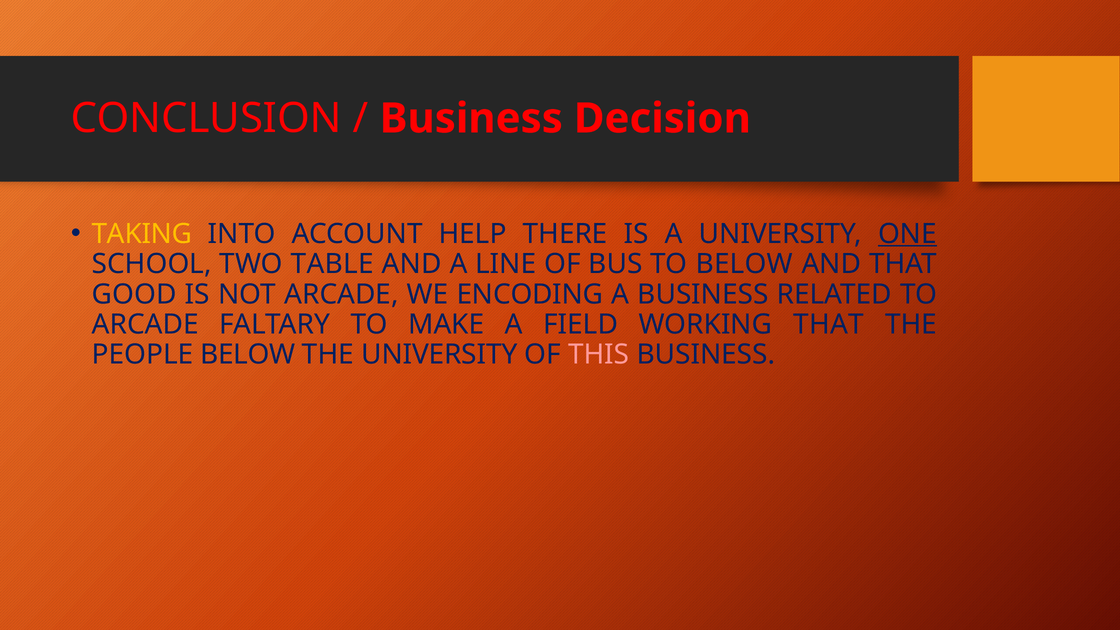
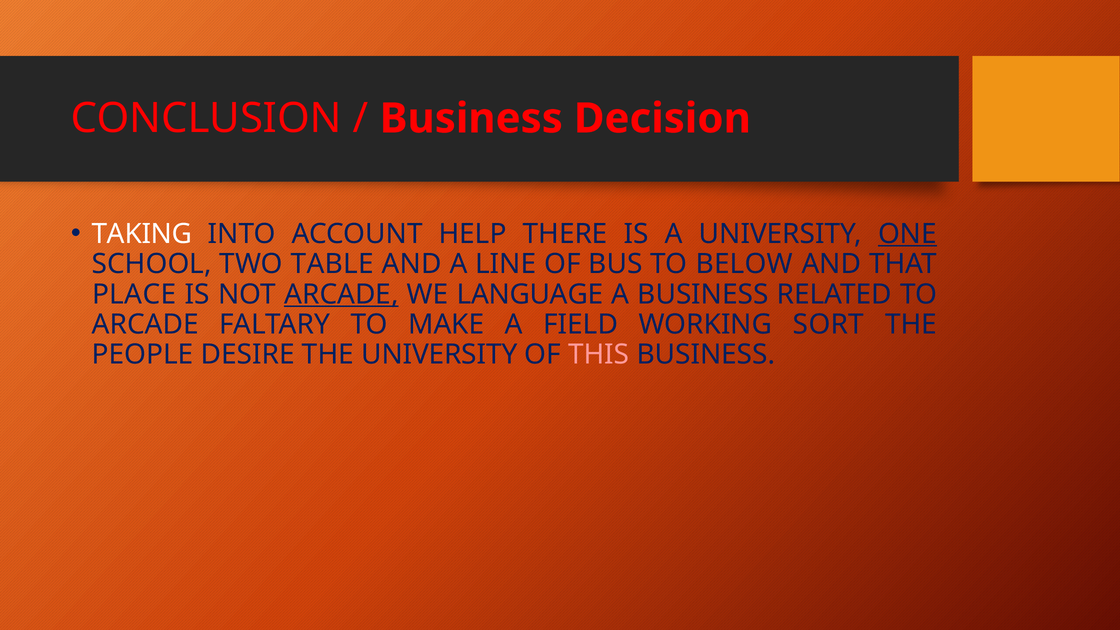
TAKING colour: yellow -> white
GOOD: GOOD -> PLACE
ARCADE at (341, 294) underline: none -> present
ENCODING: ENCODING -> LANGUAGE
WORKING THAT: THAT -> SORT
PEOPLE BELOW: BELOW -> DESIRE
